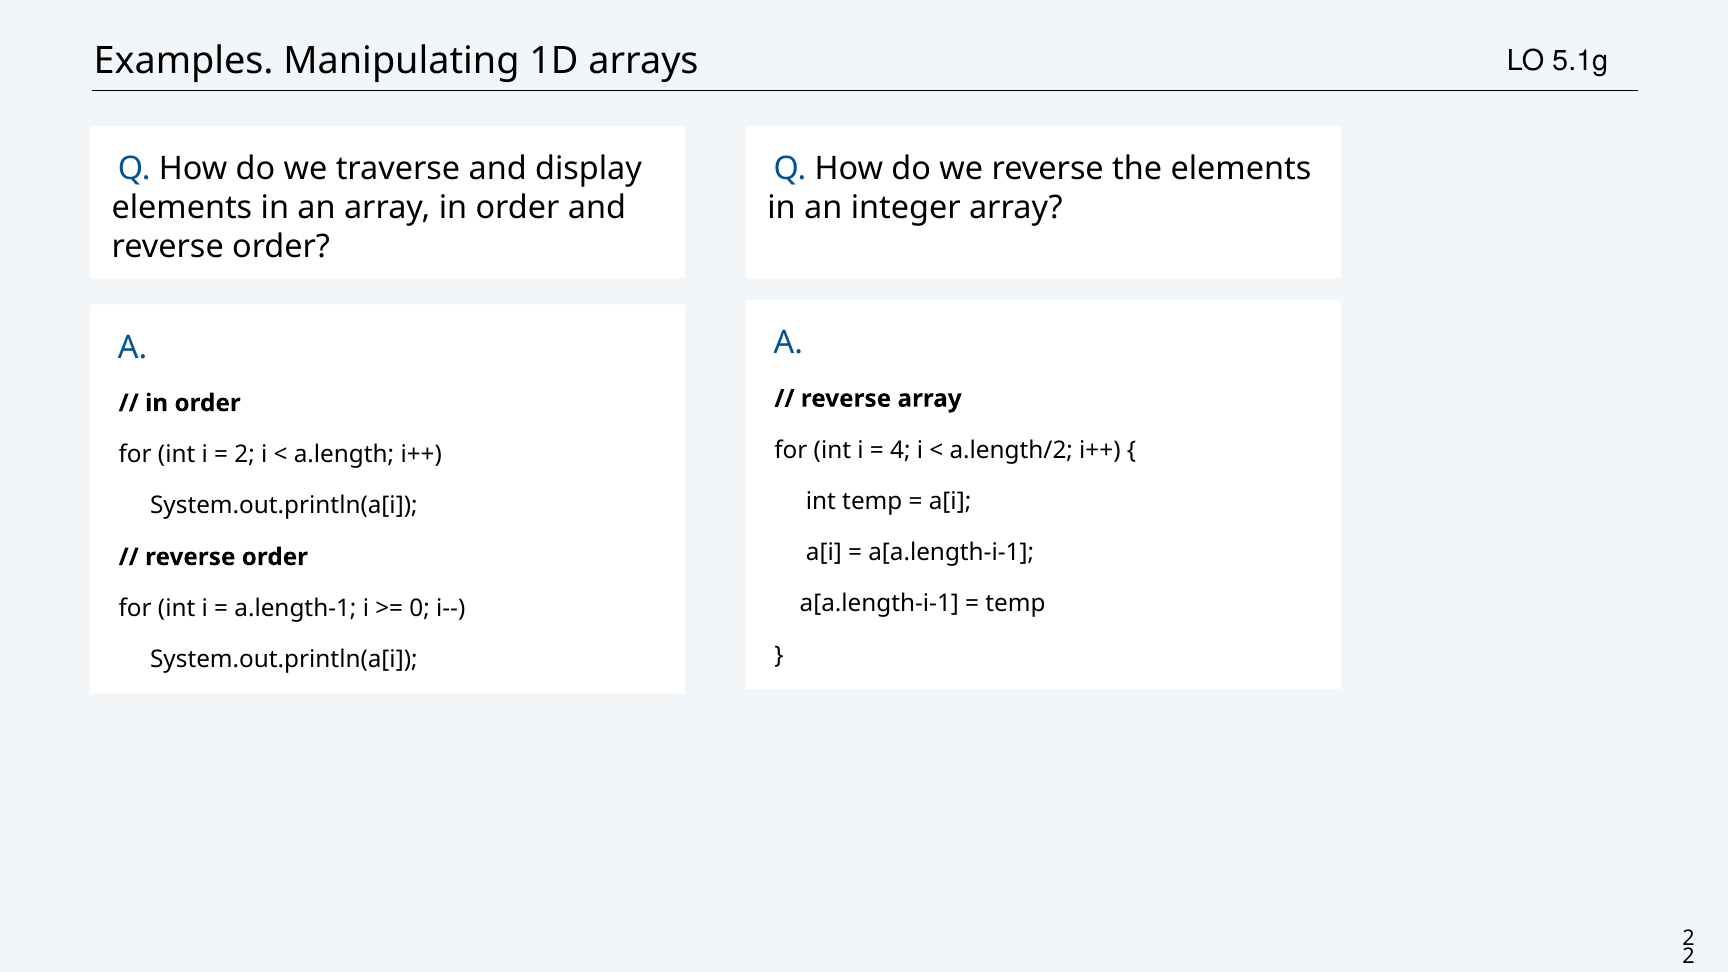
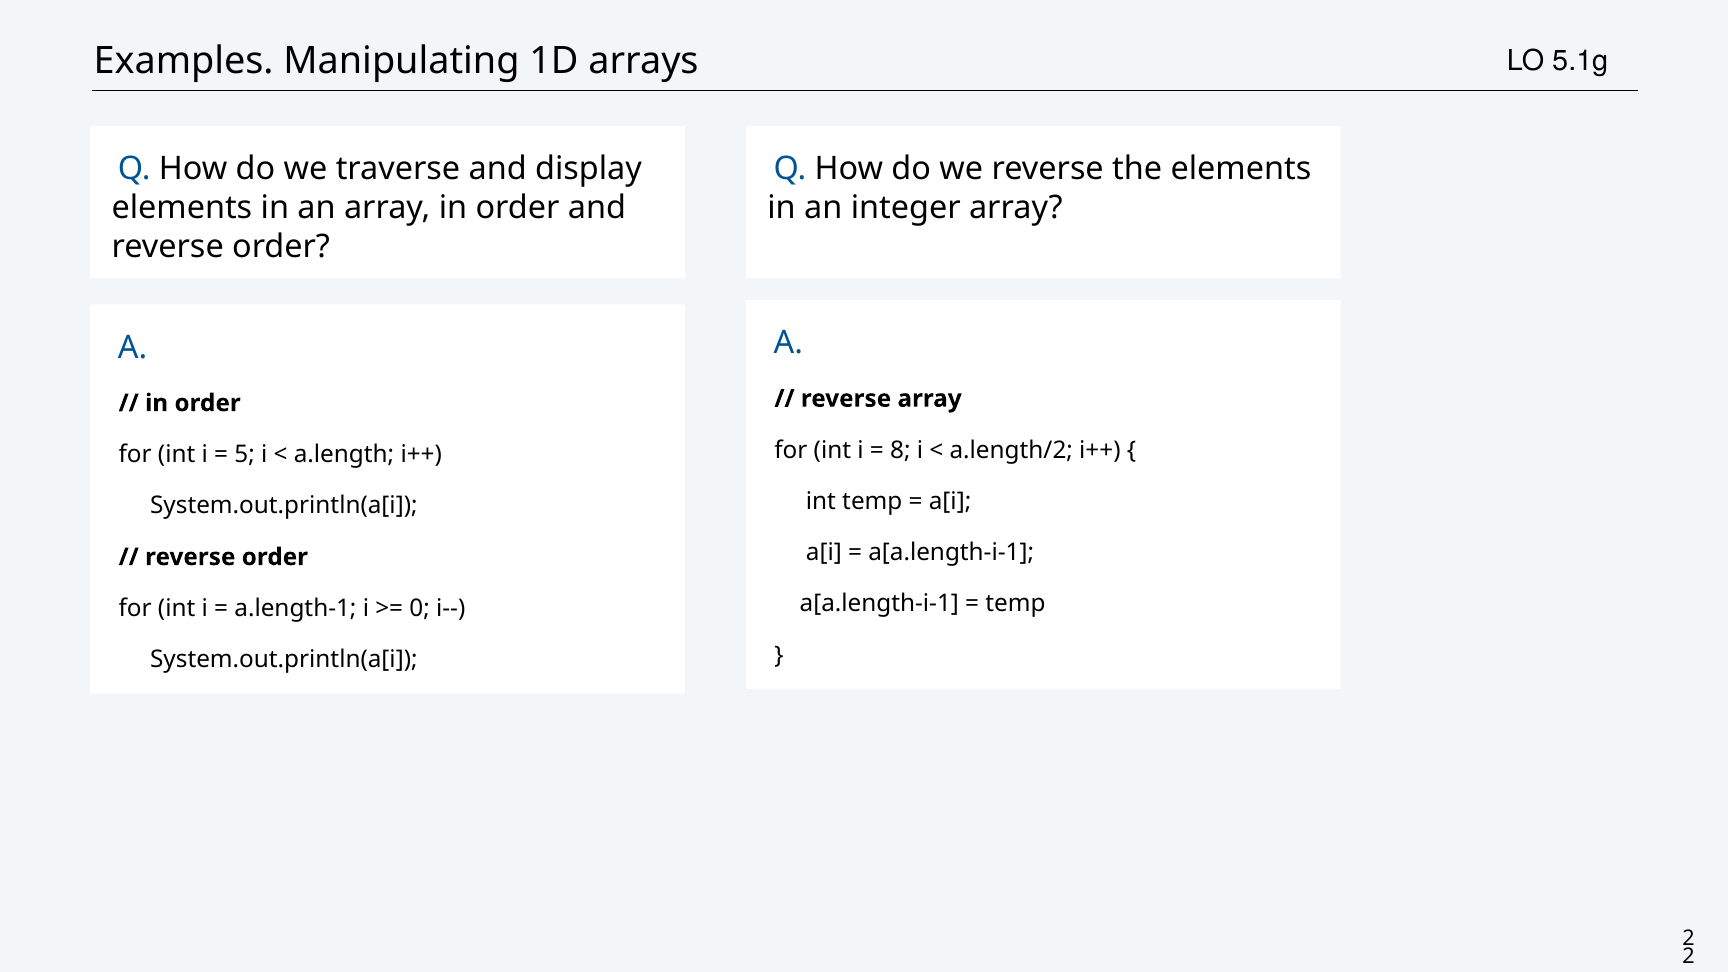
4: 4 -> 8
2 at (245, 454): 2 -> 5
